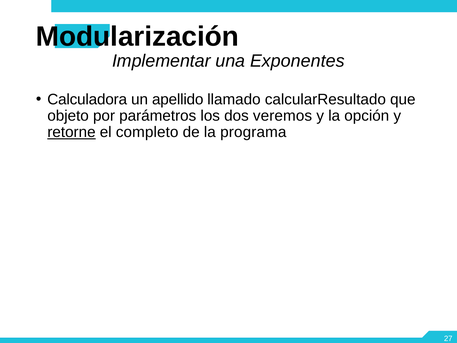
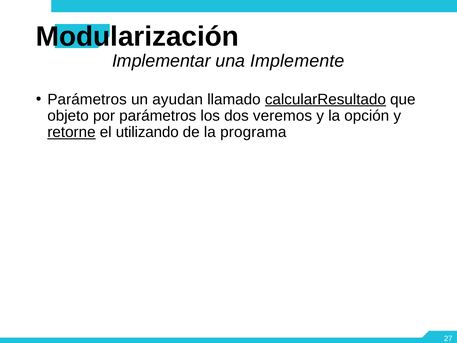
Exponentes: Exponentes -> Implemente
Calculadora at (87, 99): Calculadora -> Parámetros
apellido: apellido -> ayudan
calcularResultado underline: none -> present
completo: completo -> utilizando
